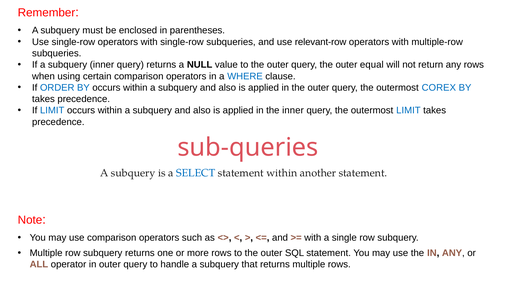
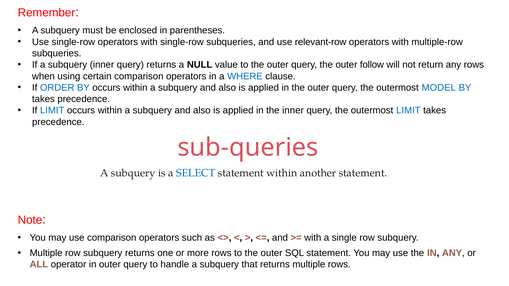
equal: equal -> follow
COREX: COREX -> MODEL
